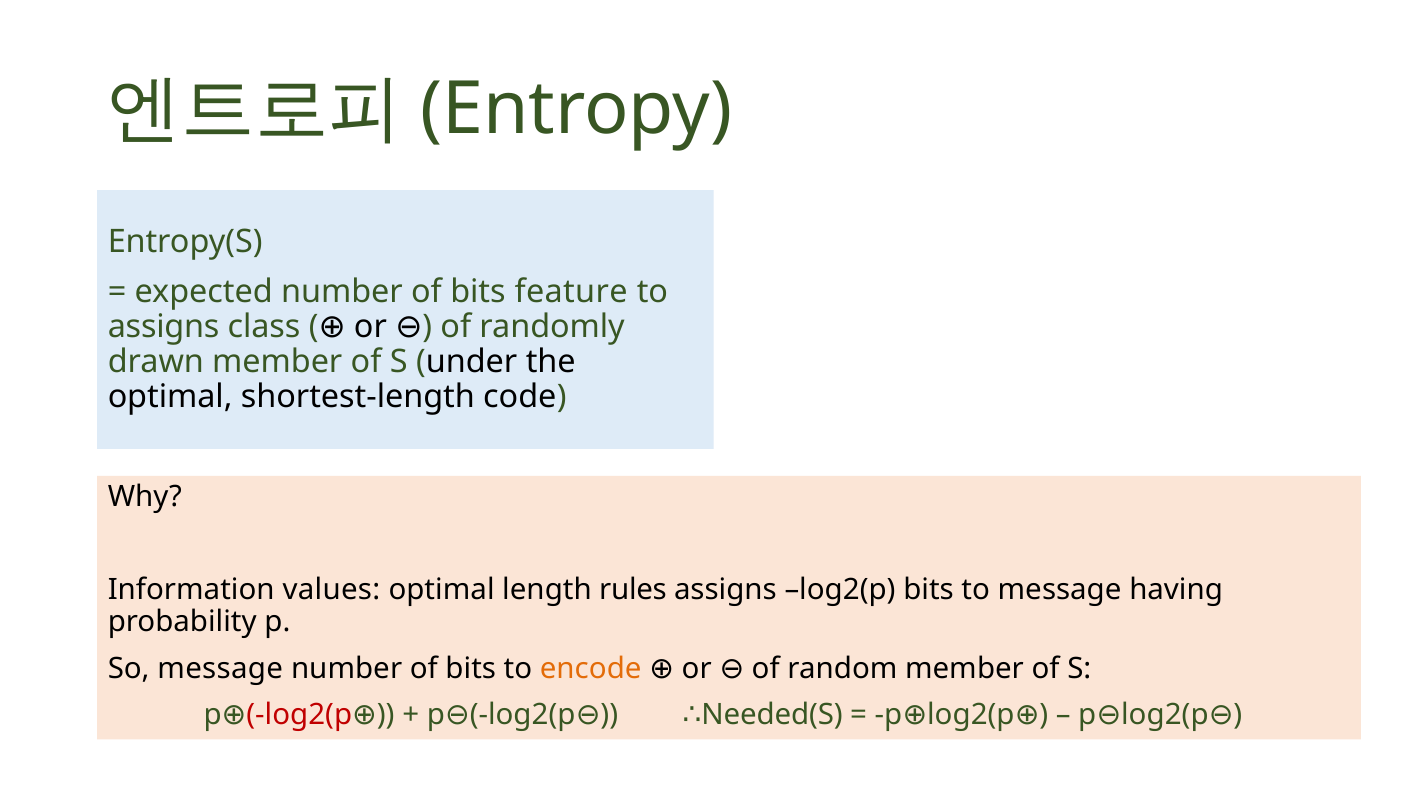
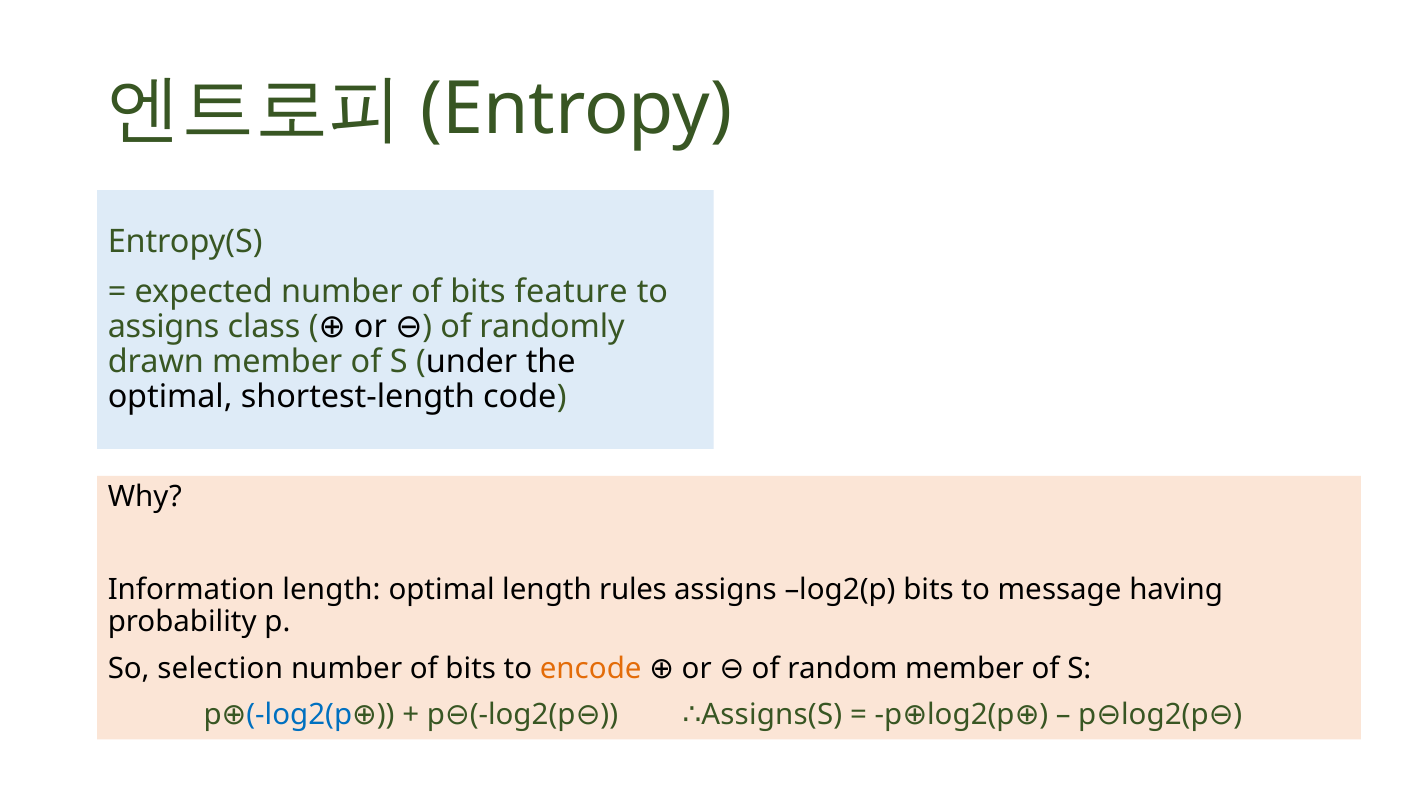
Information values: values -> length
So message: message -> selection
Needed(S: Needed(S -> Assigns(S
log2(p at (299, 715) colour: red -> blue
